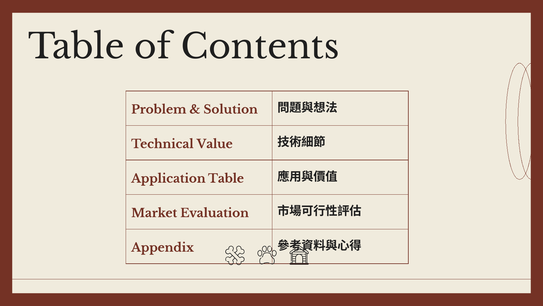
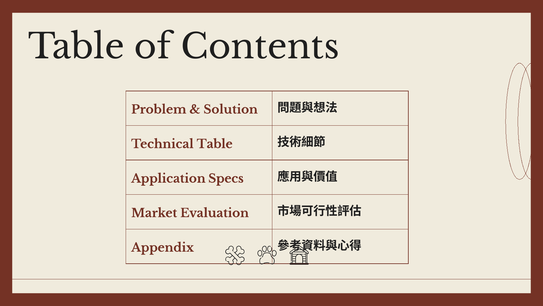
Technical Value: Value -> Table
Application Table: Table -> Specs
